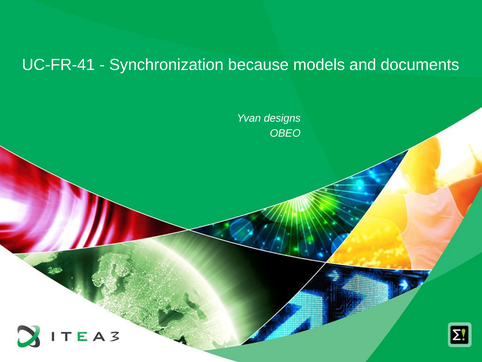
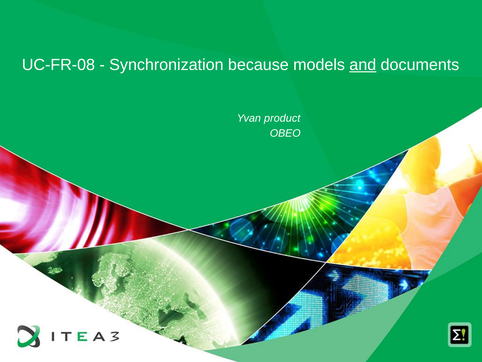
UC-FR-41: UC-FR-41 -> UC-FR-08
and underline: none -> present
designs: designs -> product
